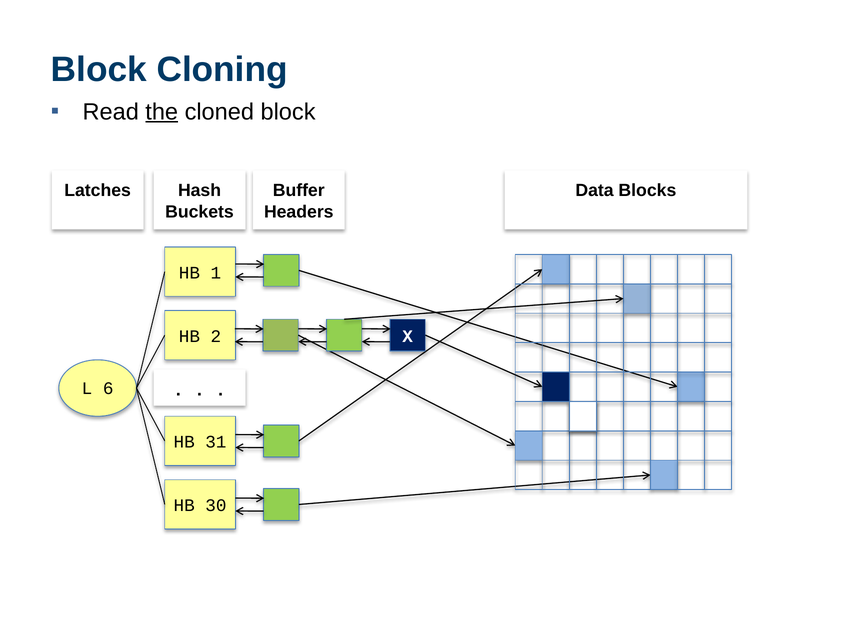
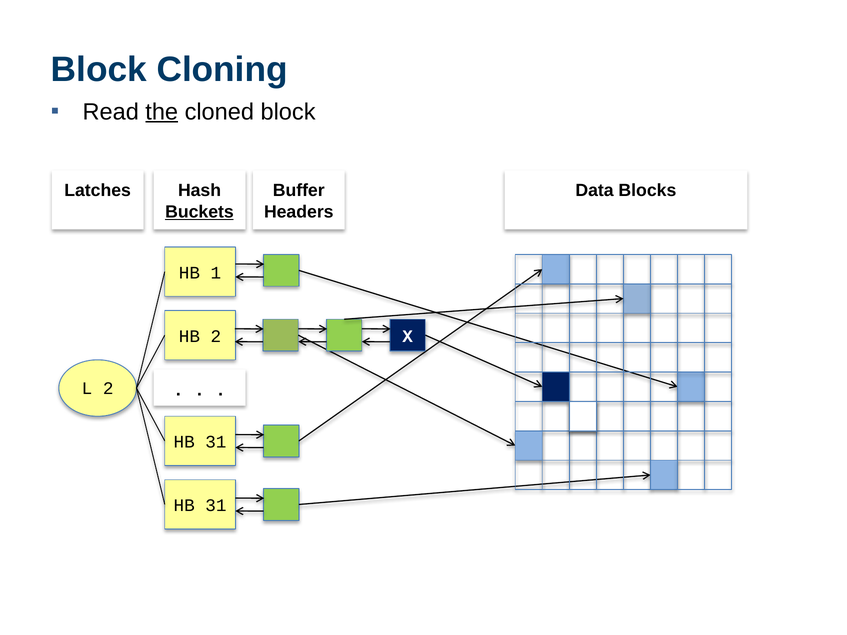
Buckets underline: none -> present
L 6: 6 -> 2
30 at (216, 506): 30 -> 31
